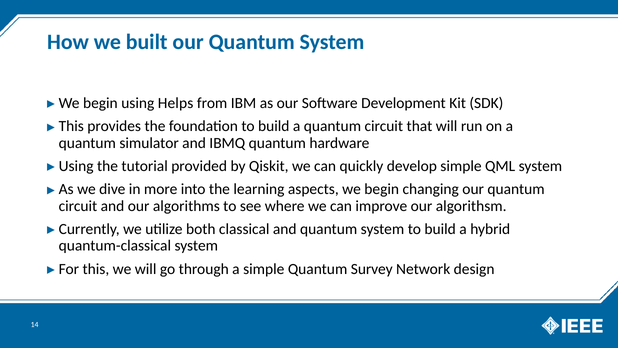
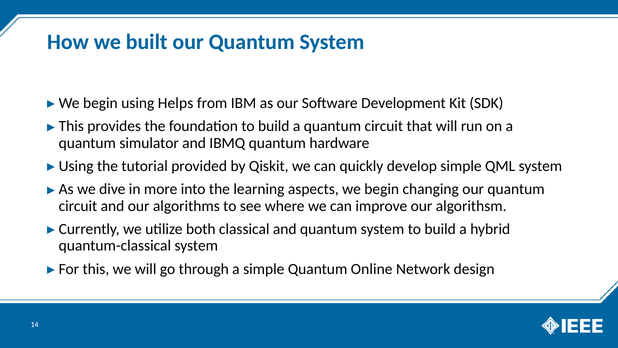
Survey: Survey -> Online
